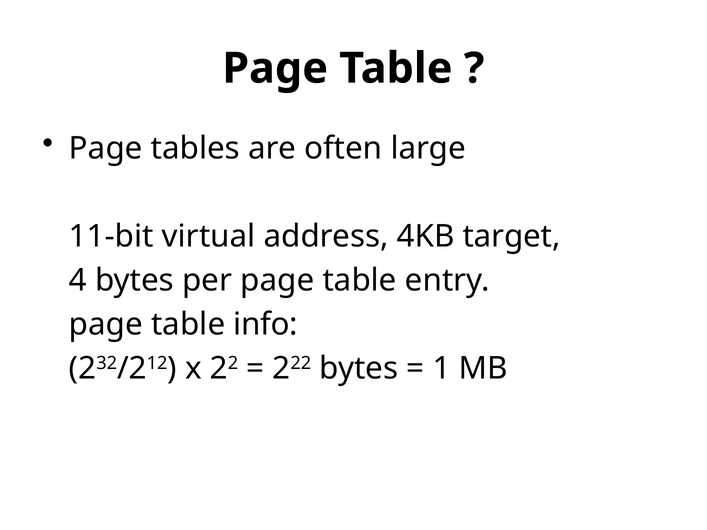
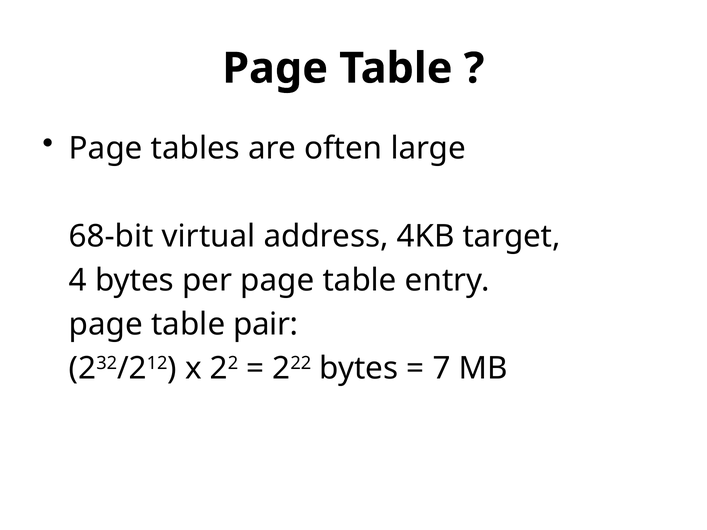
11-bit: 11-bit -> 68-bit
info: info -> pair
1: 1 -> 7
